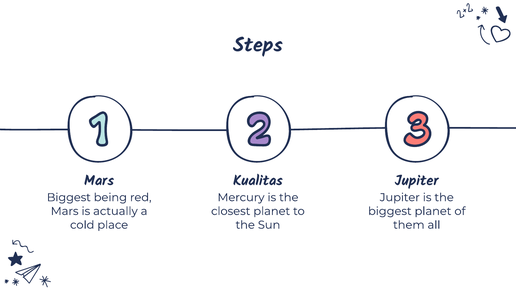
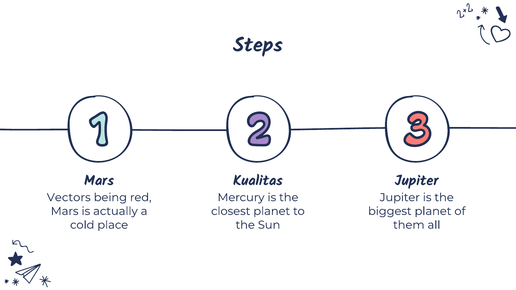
Biggest at (69, 198): Biggest -> Vectors
